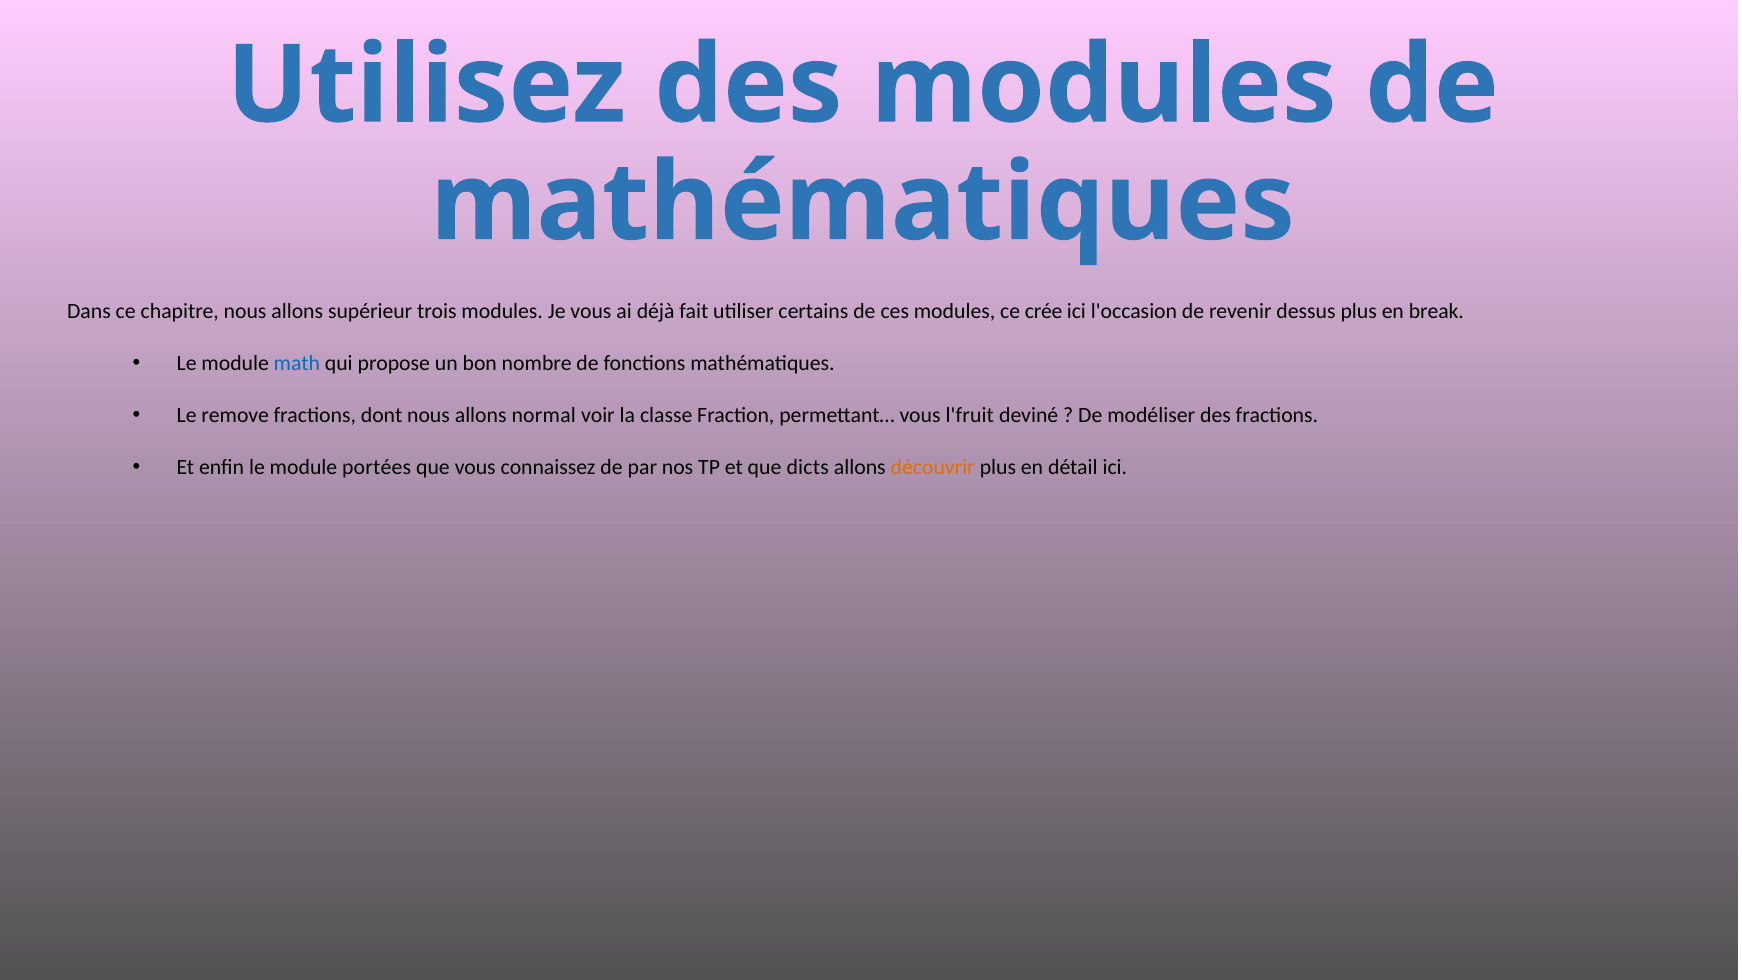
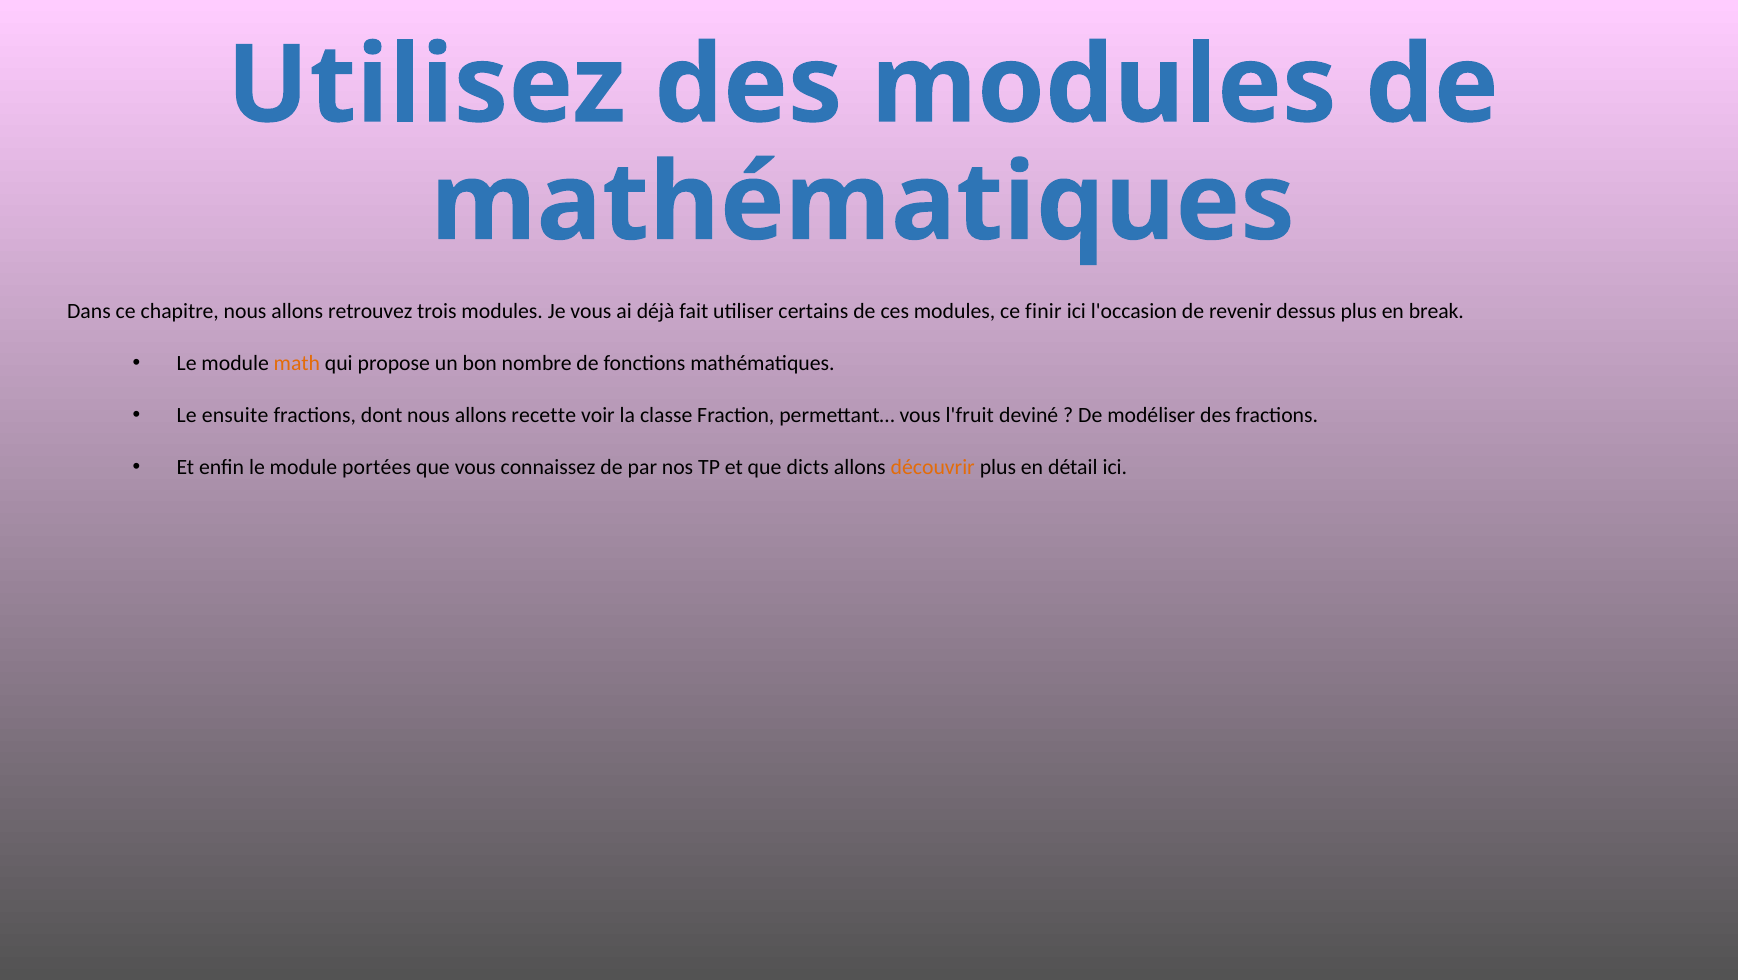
supérieur: supérieur -> retrouvez
crée: crée -> finir
math colour: blue -> orange
remove: remove -> ensuite
normal: normal -> recette
